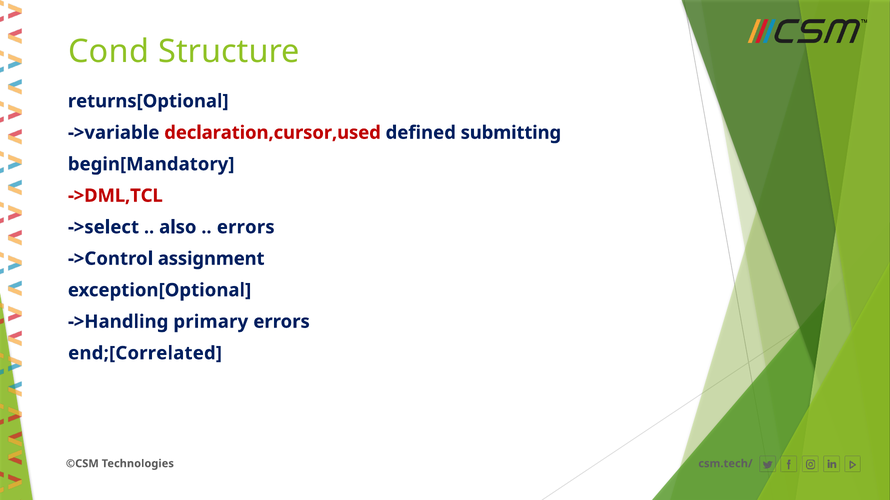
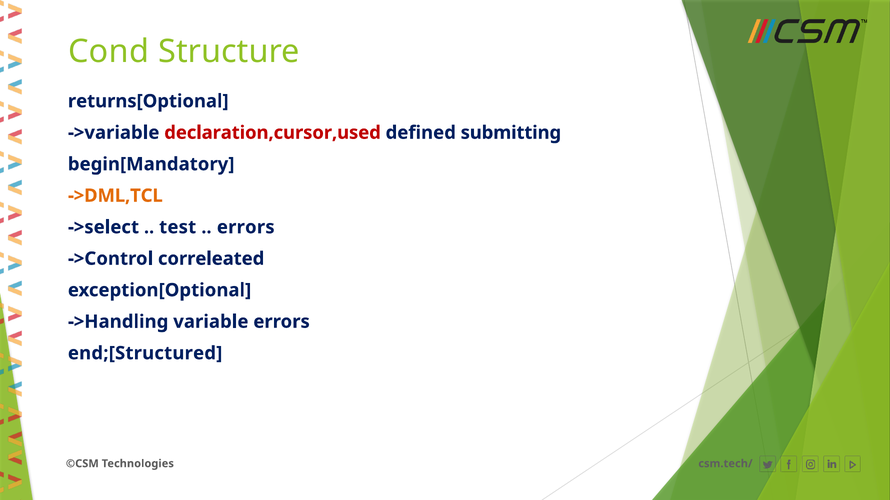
->DML,TCL colour: red -> orange
also: also -> test
assignment: assignment -> correleated
primary: primary -> variable
end;[Correlated: end;[Correlated -> end;[Structured
